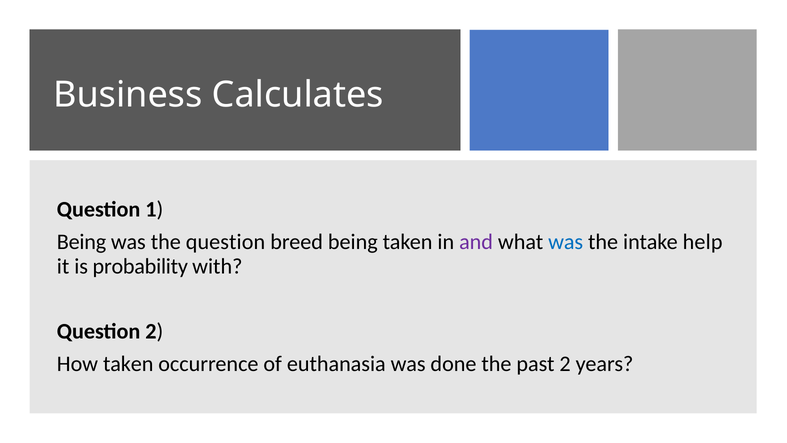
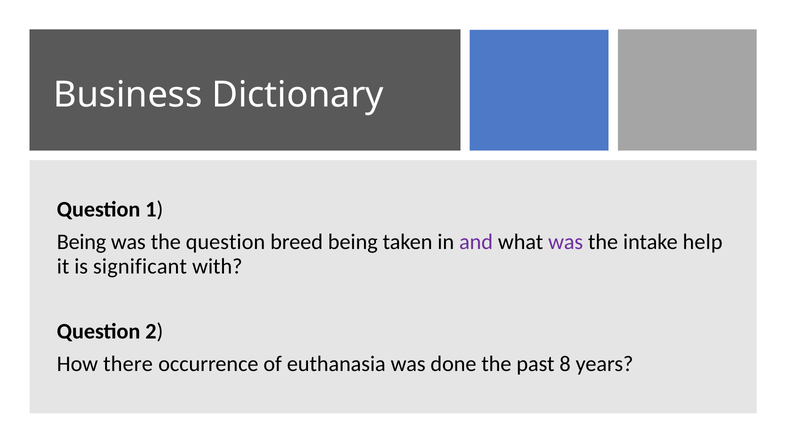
Calculates: Calculates -> Dictionary
was at (566, 242) colour: blue -> purple
probability: probability -> significant
How taken: taken -> there
past 2: 2 -> 8
